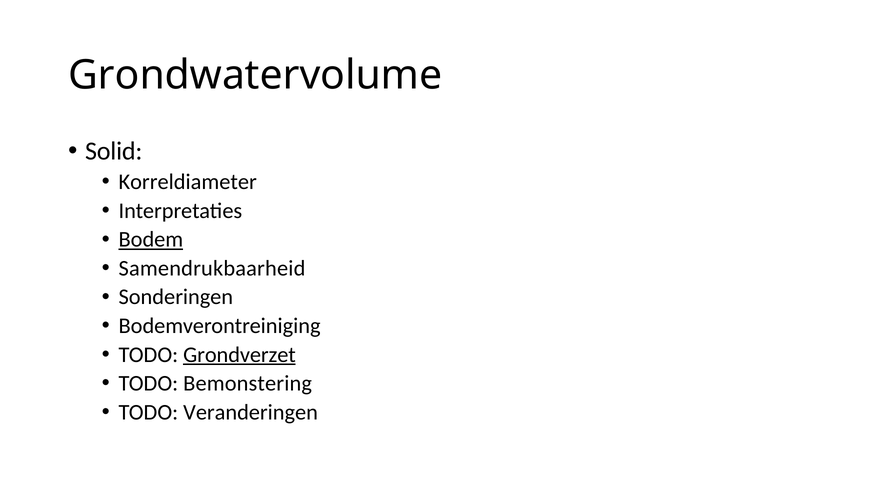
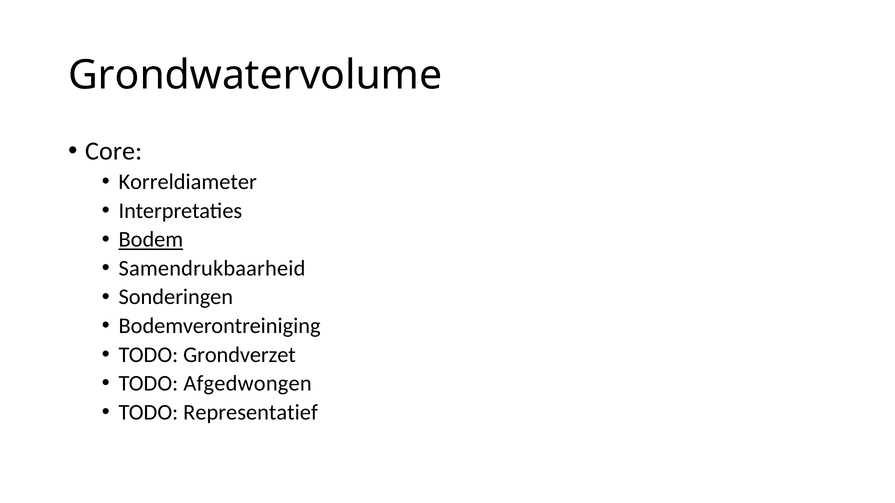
Solid: Solid -> Core
Grondverzet underline: present -> none
Bemonstering: Bemonstering -> Afgedwongen
Veranderingen: Veranderingen -> Representatief
